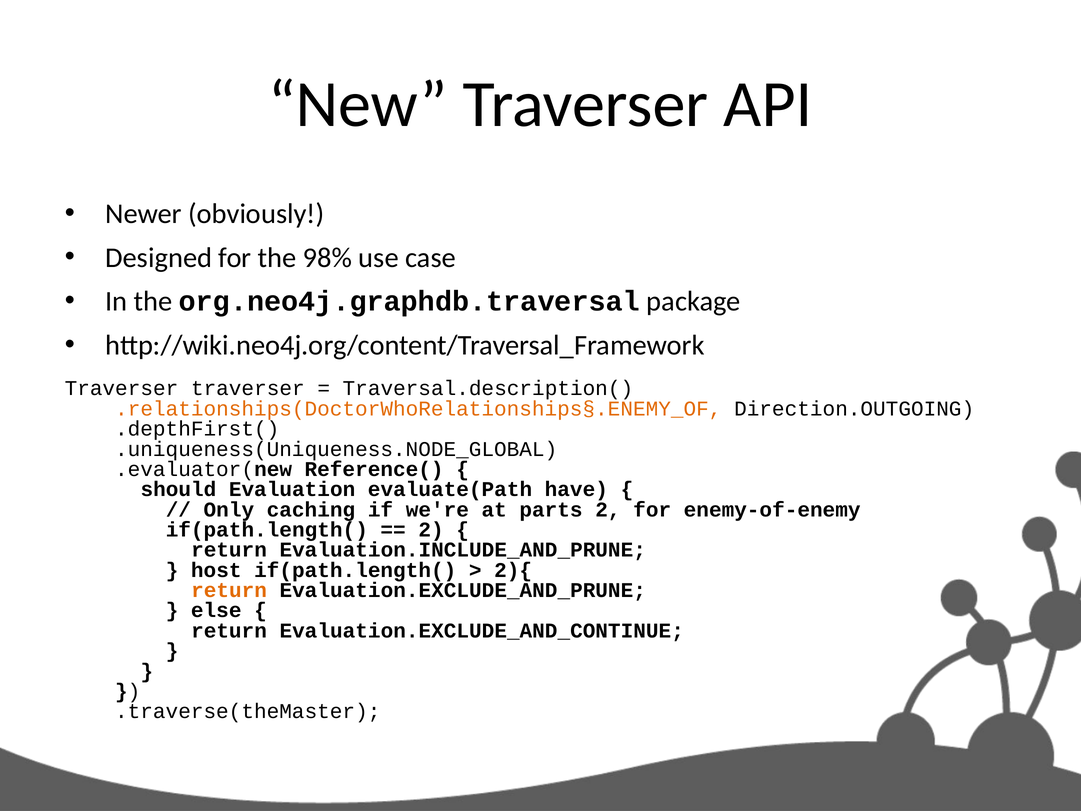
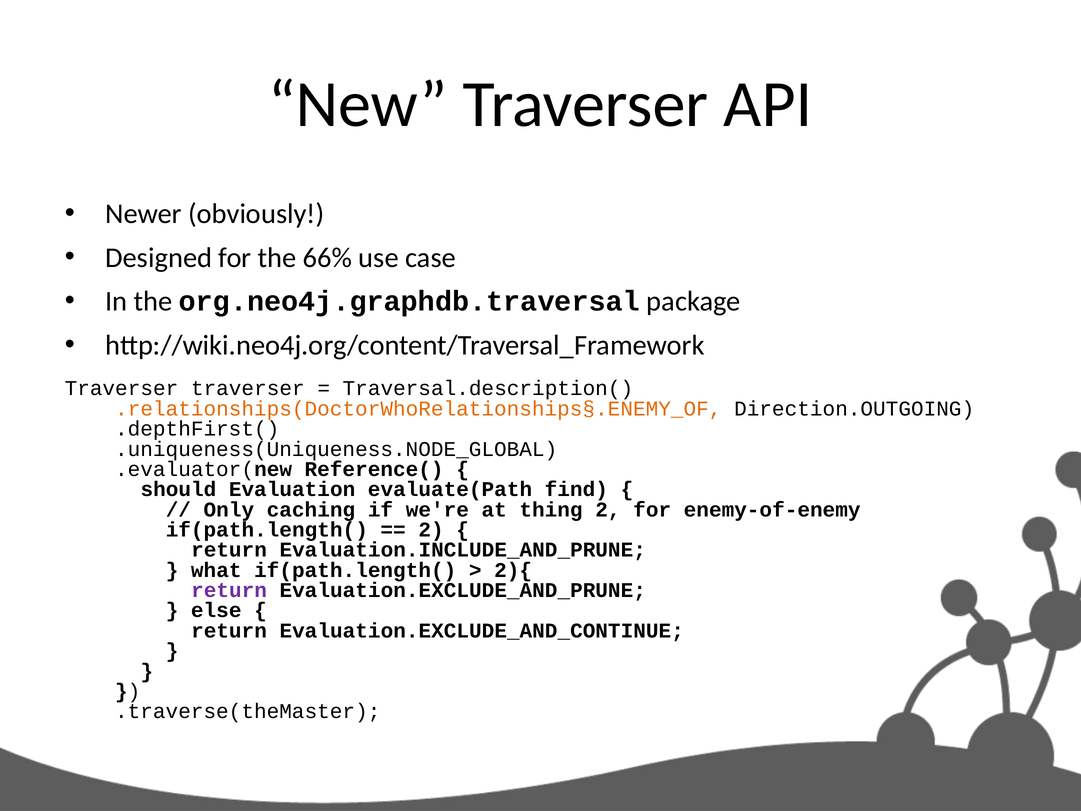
98%: 98% -> 66%
have: have -> find
parts: parts -> thing
host: host -> what
return at (229, 590) colour: orange -> purple
